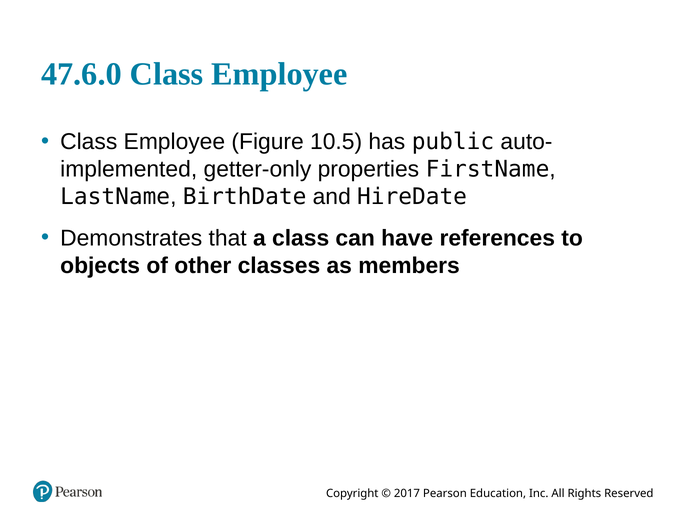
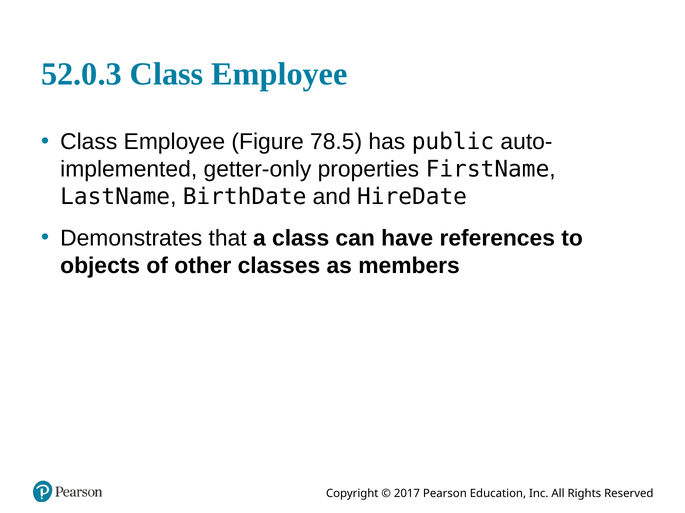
47.6.0: 47.6.0 -> 52.0.3
10.5: 10.5 -> 78.5
